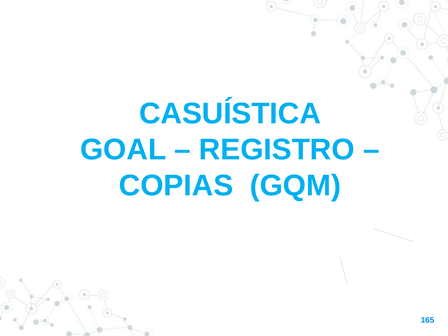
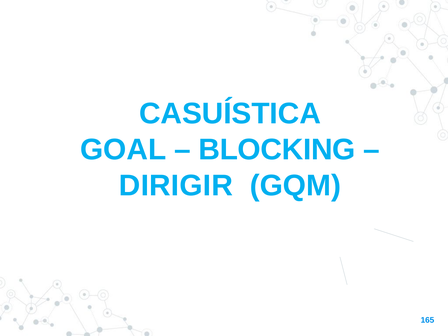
REGISTRO: REGISTRO -> BLOCKING
COPIAS: COPIAS -> DIRIGIR
